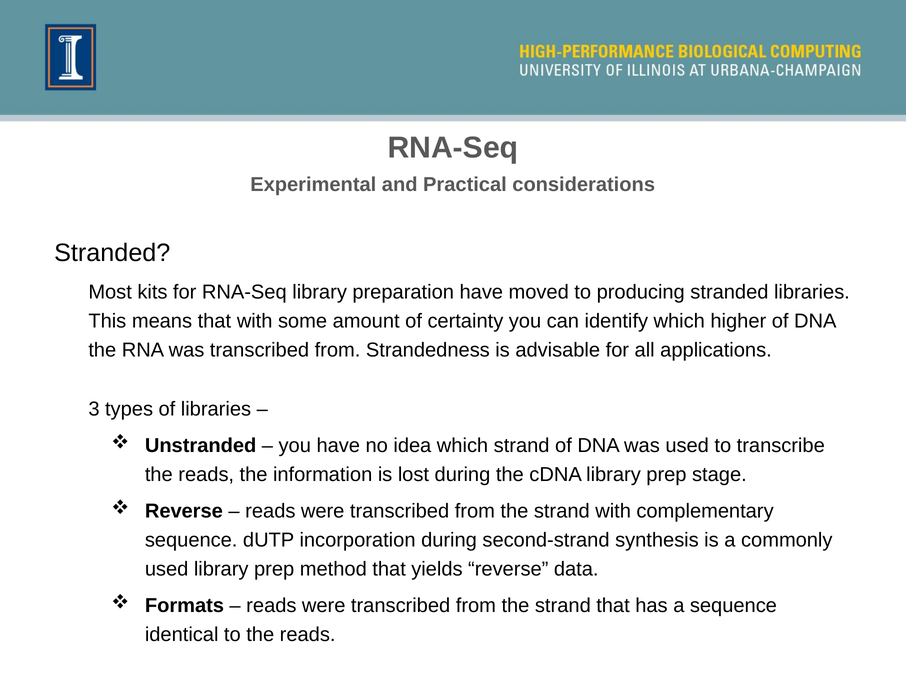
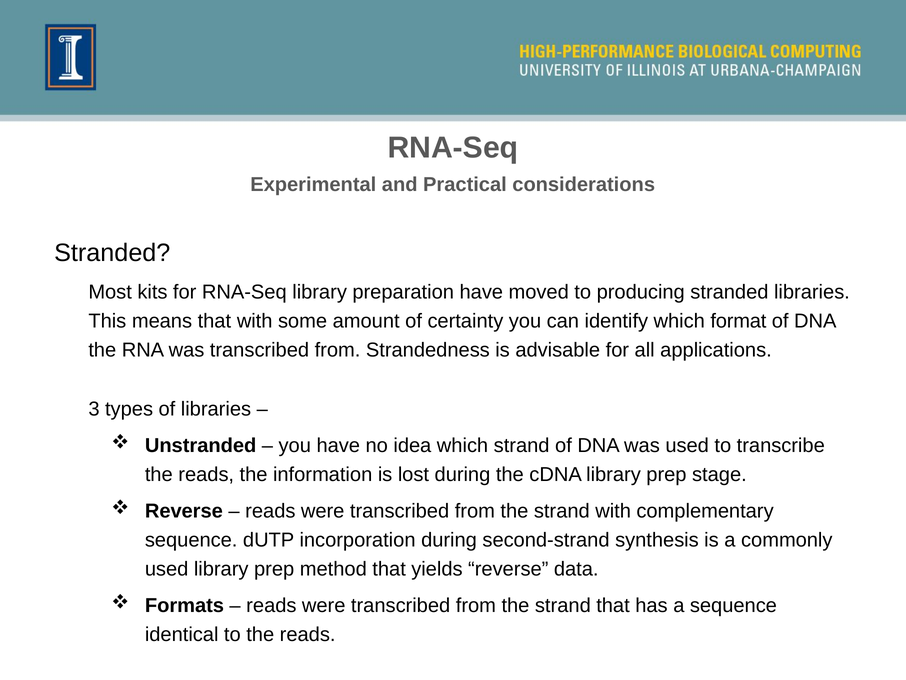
higher: higher -> format
